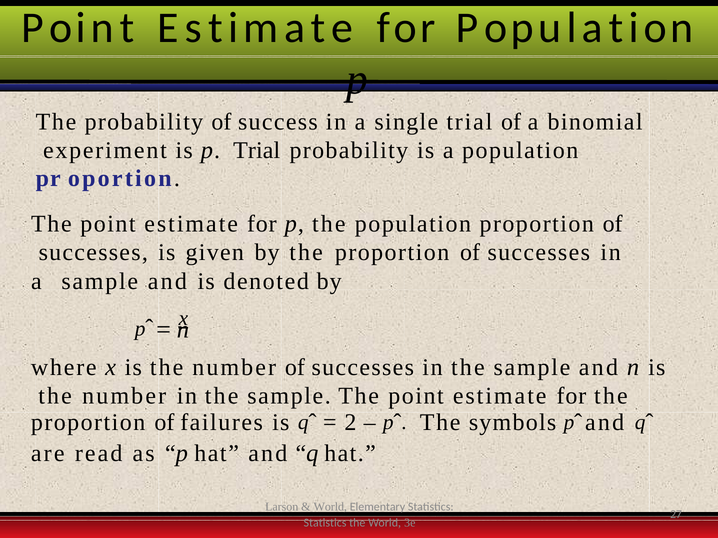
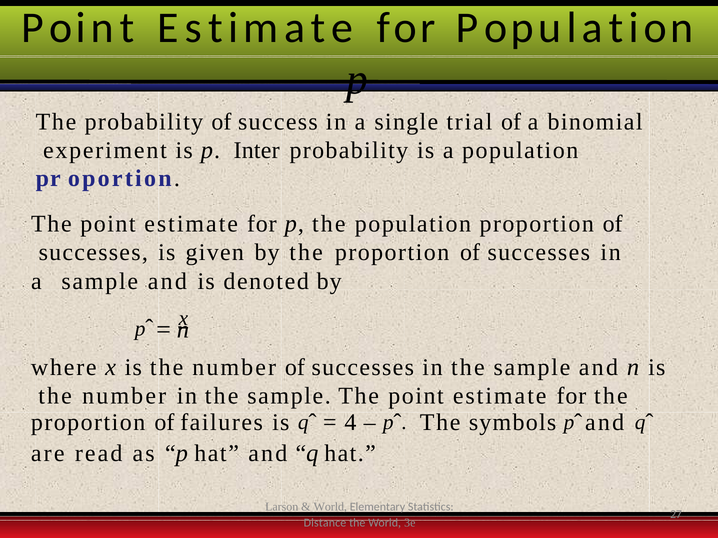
p Trial: Trial -> Inter
2: 2 -> 4
Statistics at (325, 523): Statistics -> Distance
